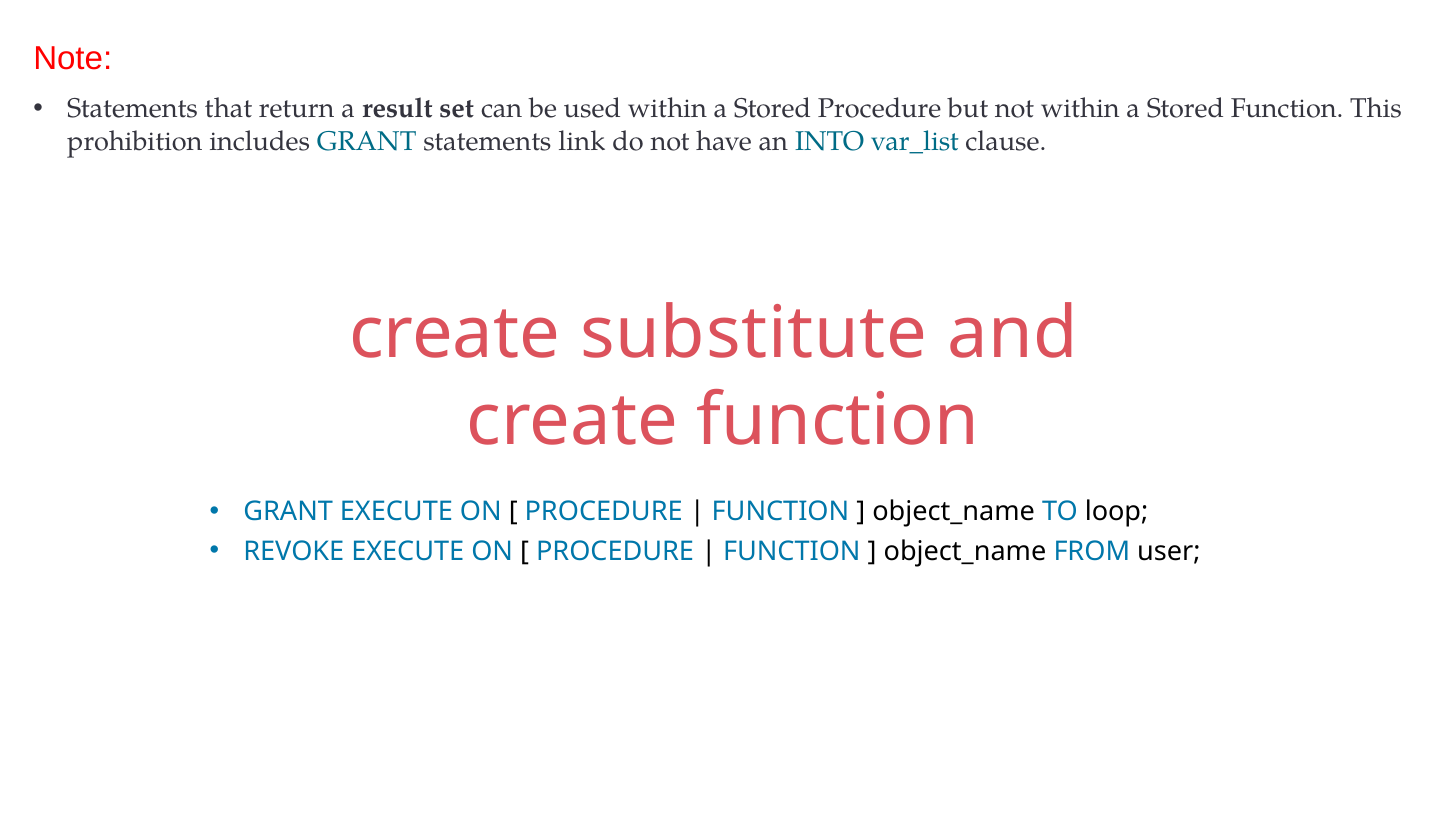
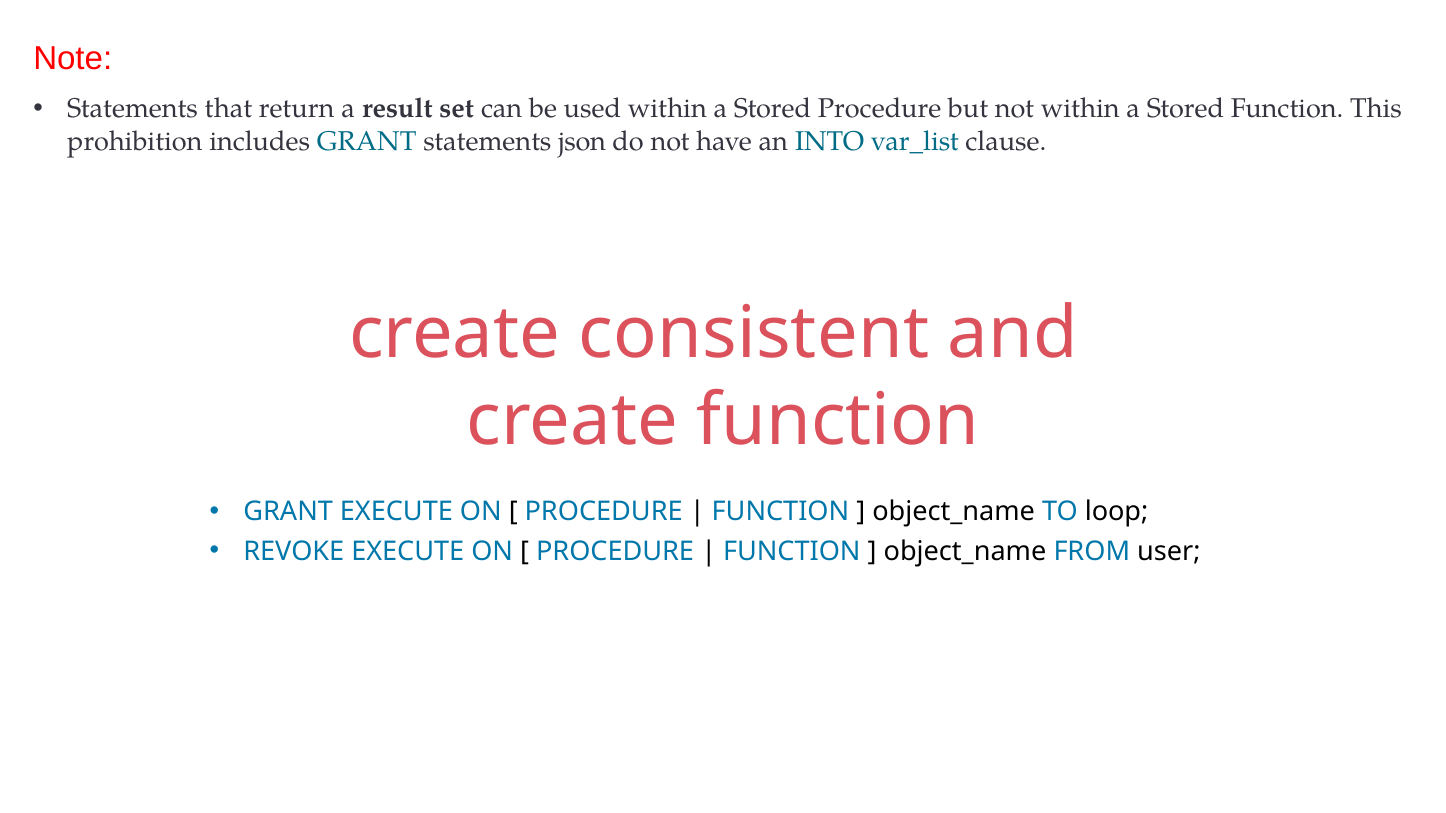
link: link -> json
substitute: substitute -> consistent
